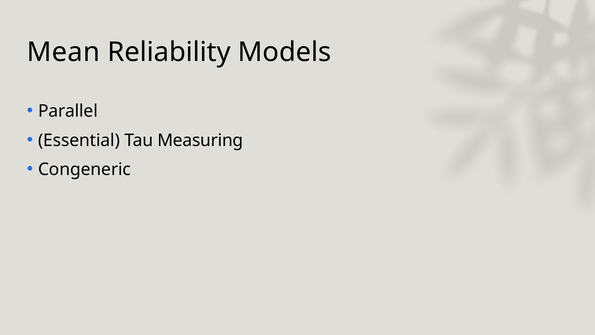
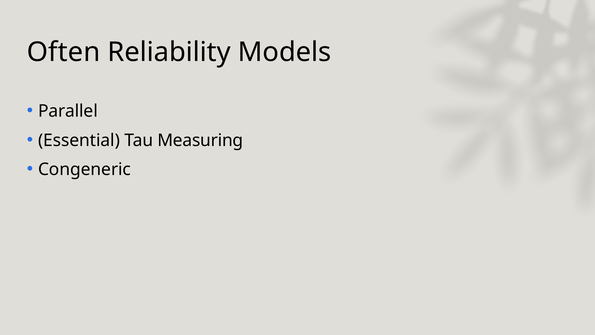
Mean: Mean -> Often
